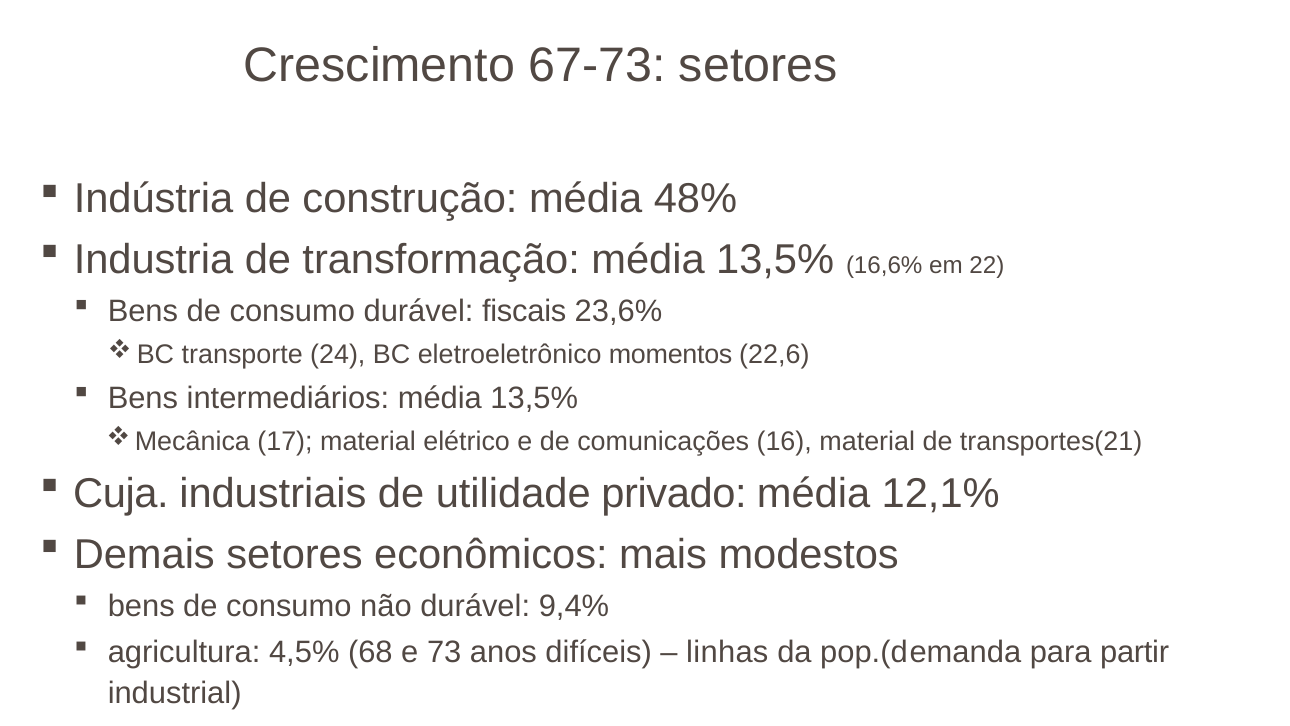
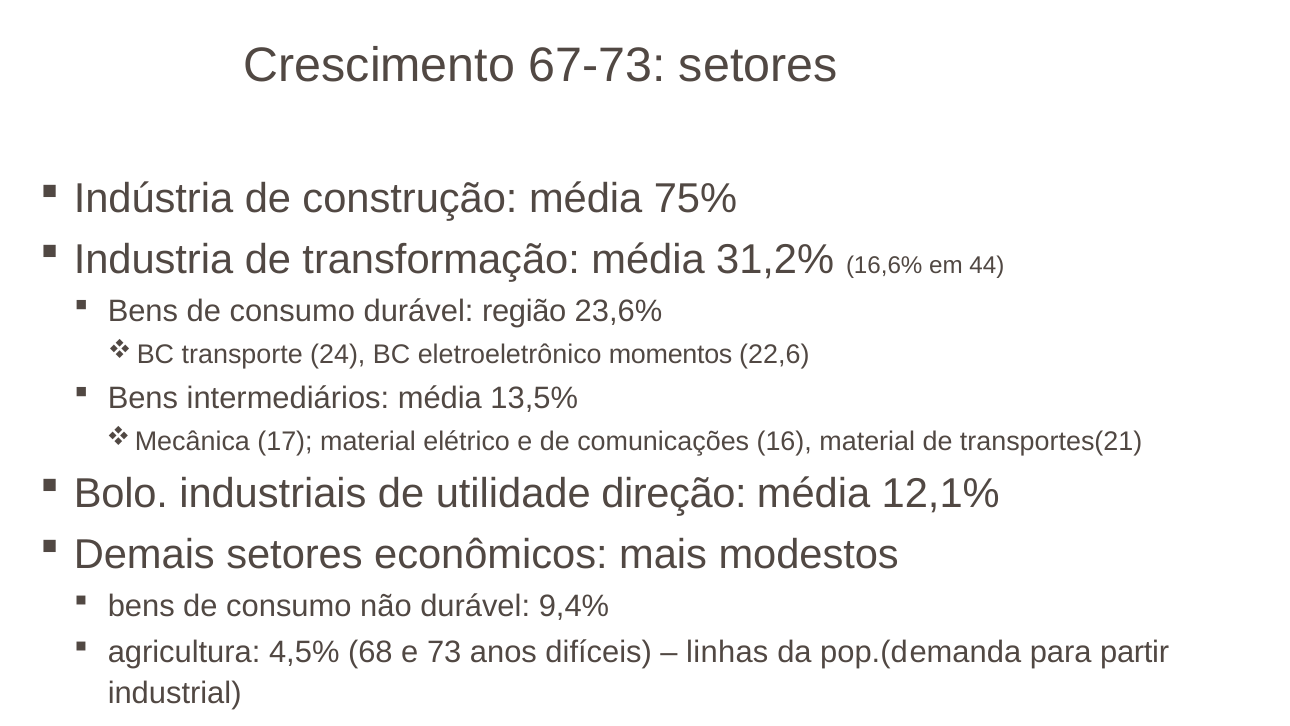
48%: 48% -> 75%
transformação média 13,5%: 13,5% -> 31,2%
22: 22 -> 44
fiscais: fiscais -> região
Cuja: Cuja -> Bolo
privado: privado -> direção
